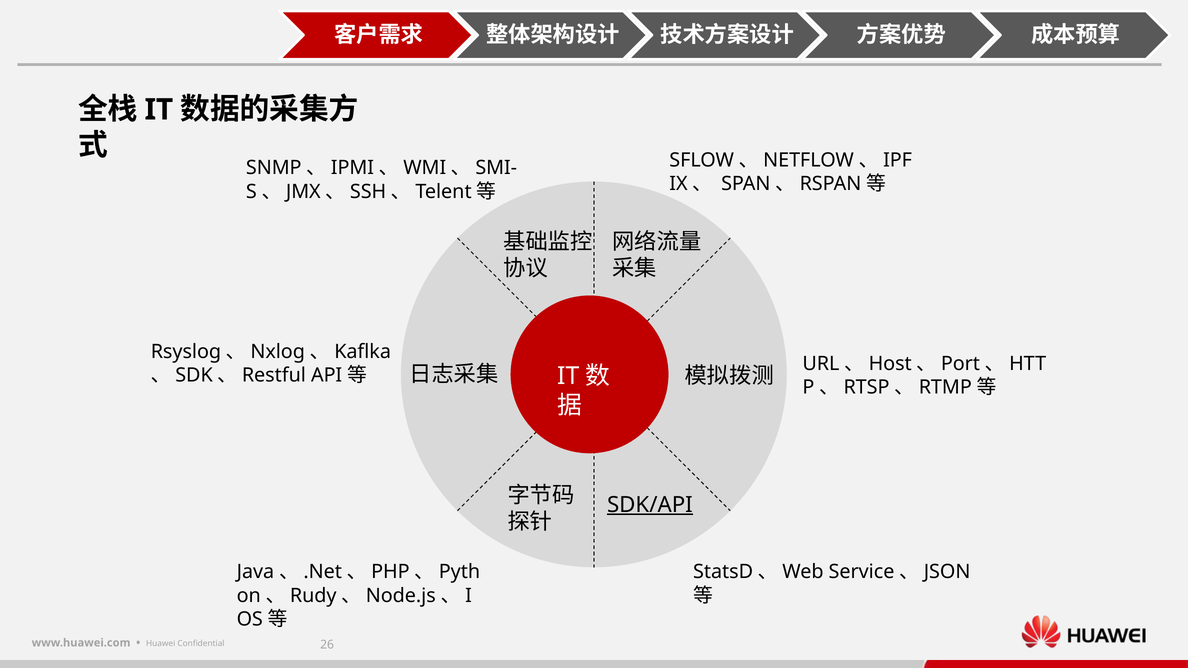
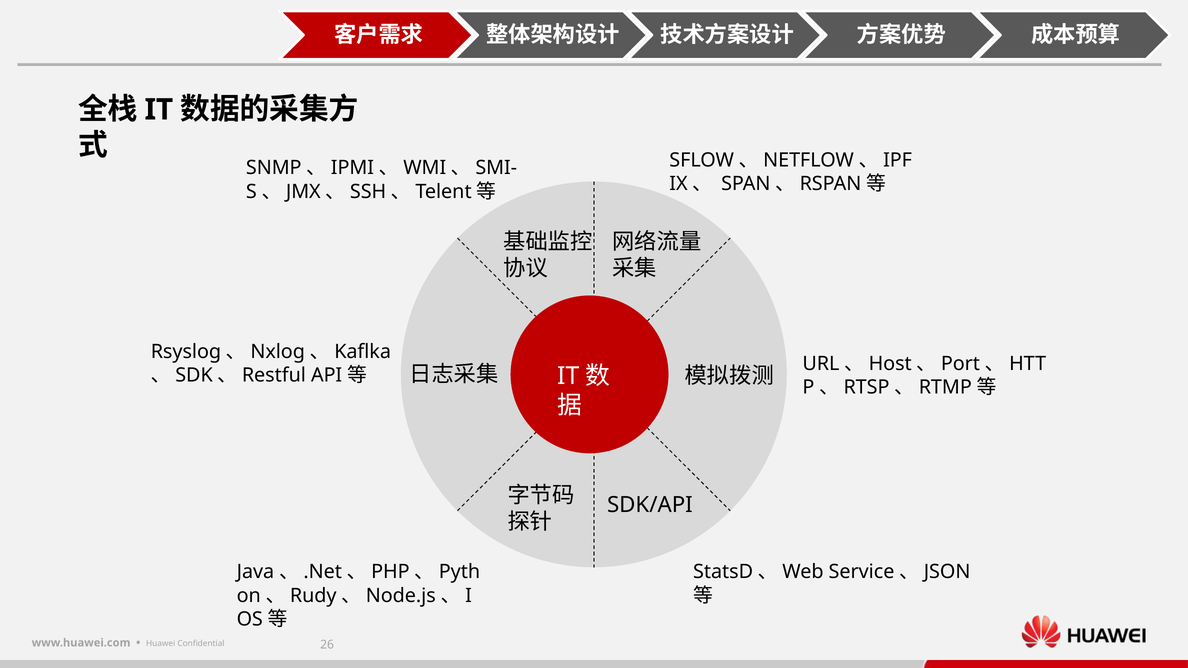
SDK/API underline: present -> none
